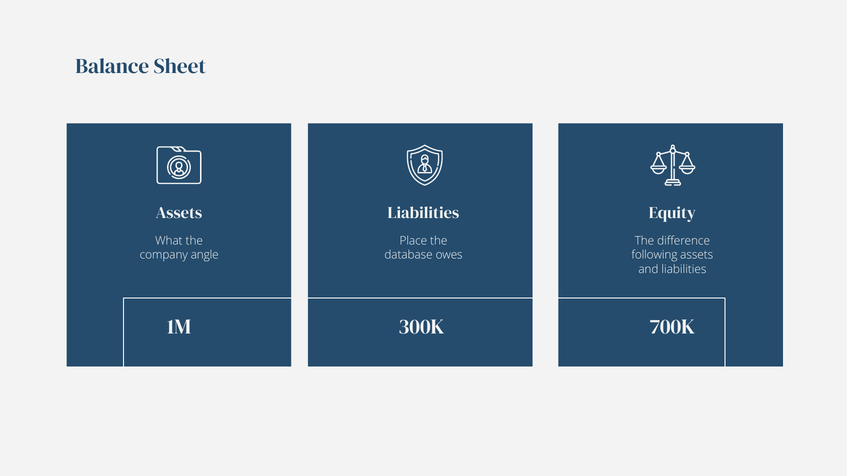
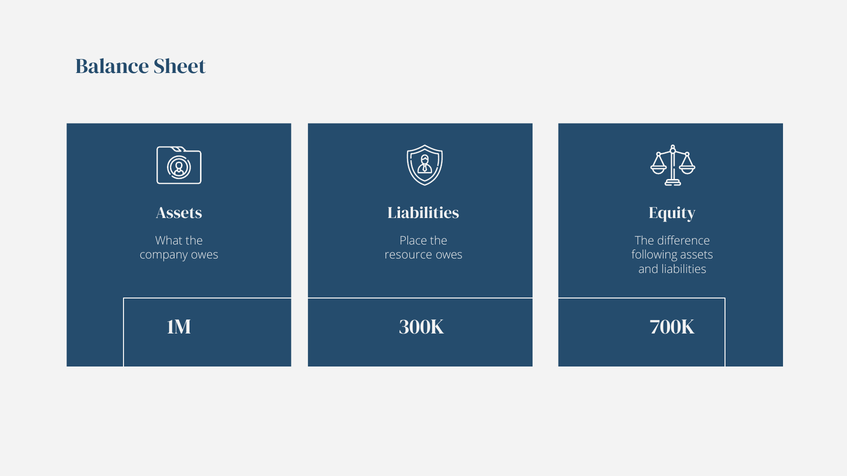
company angle: angle -> owes
database: database -> resource
